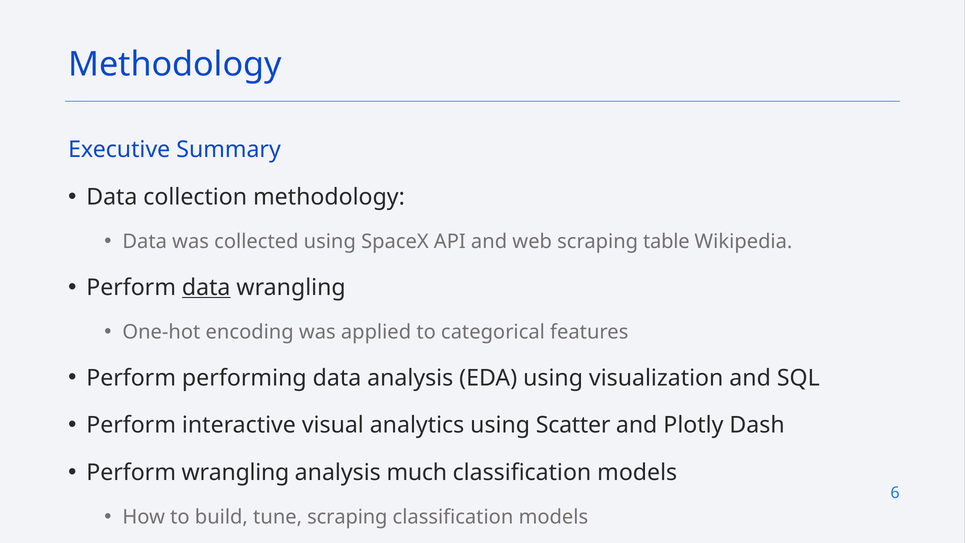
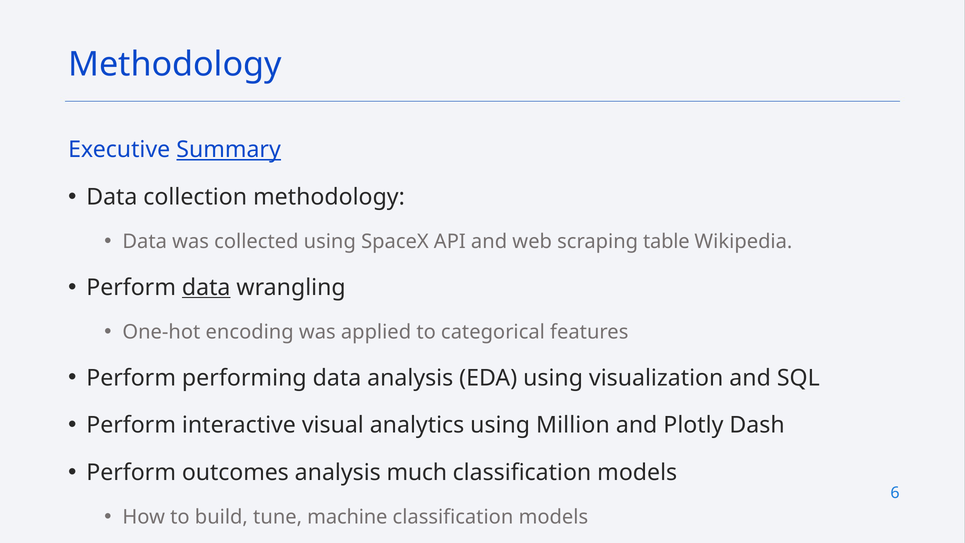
Summary underline: none -> present
Scatter: Scatter -> Million
Perform wrangling: wrangling -> outcomes
tune scraping: scraping -> machine
